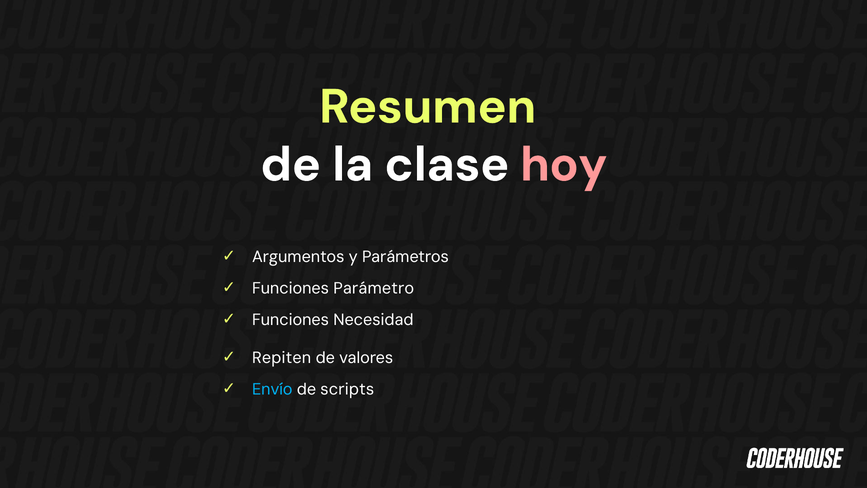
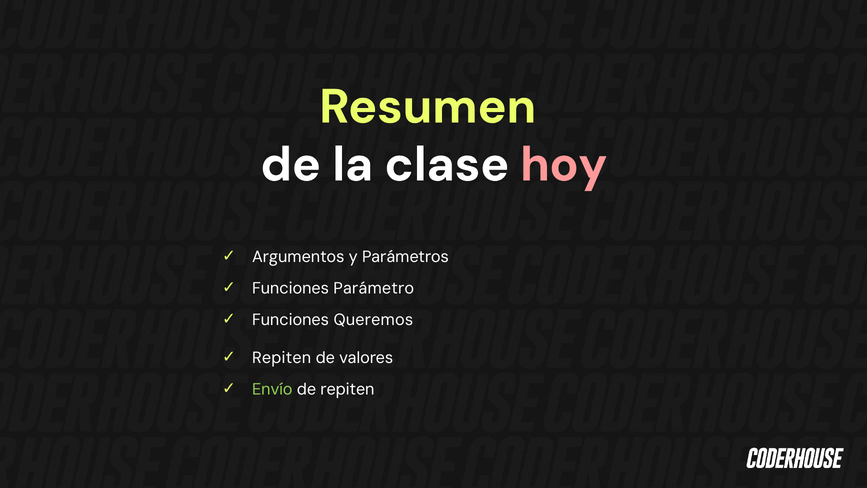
Necesidad: Necesidad -> Queremos
Envío colour: light blue -> light green
de scripts: scripts -> repiten
